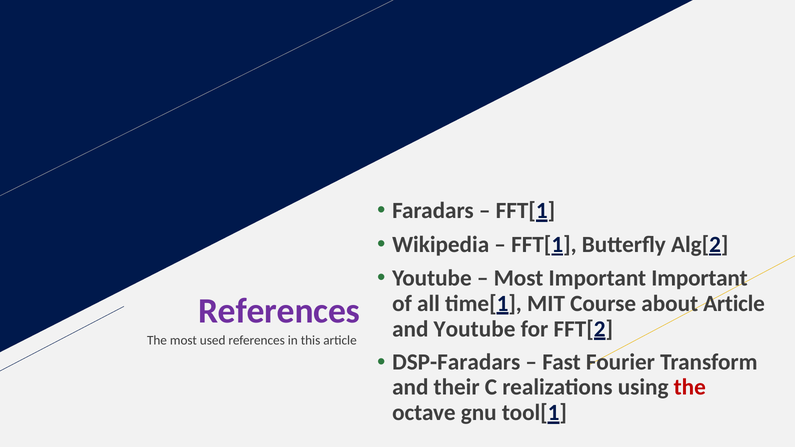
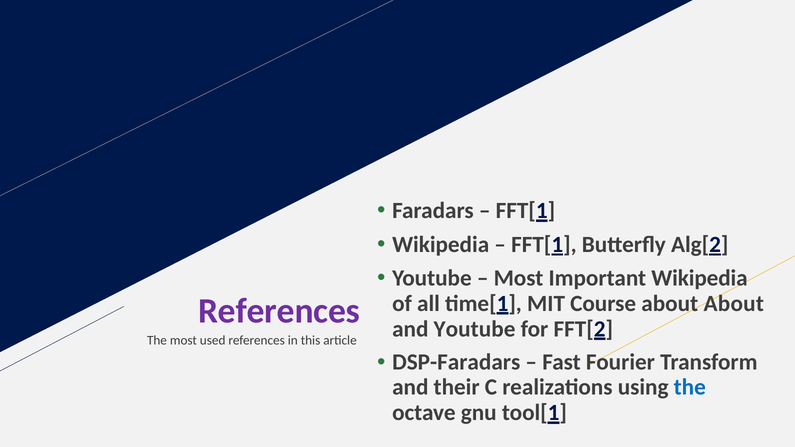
Important Important: Important -> Wikipedia
about Article: Article -> About
the at (690, 387) colour: red -> blue
